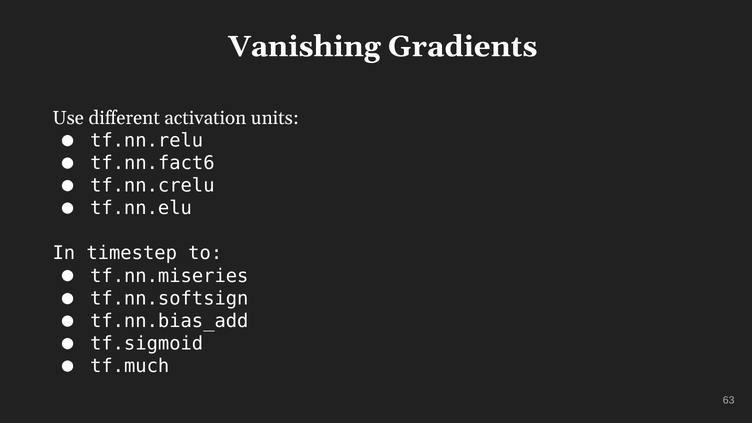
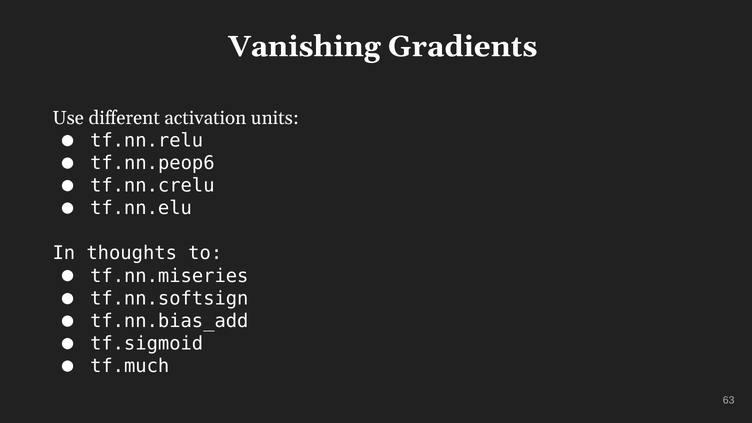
tf.nn.fact6: tf.nn.fact6 -> tf.nn.peop6
timestep: timestep -> thoughts
